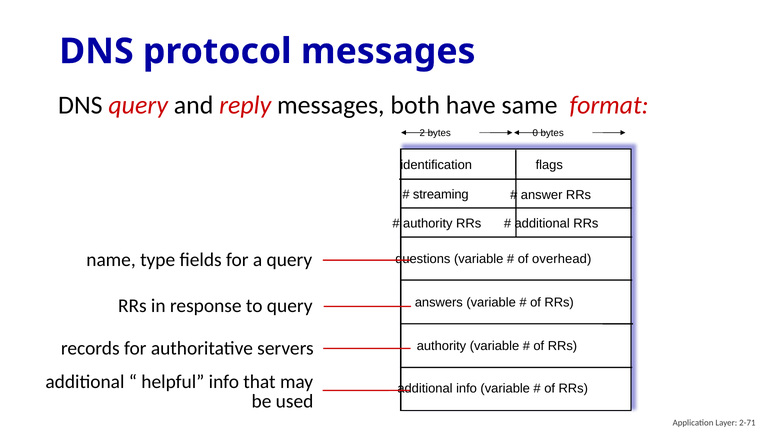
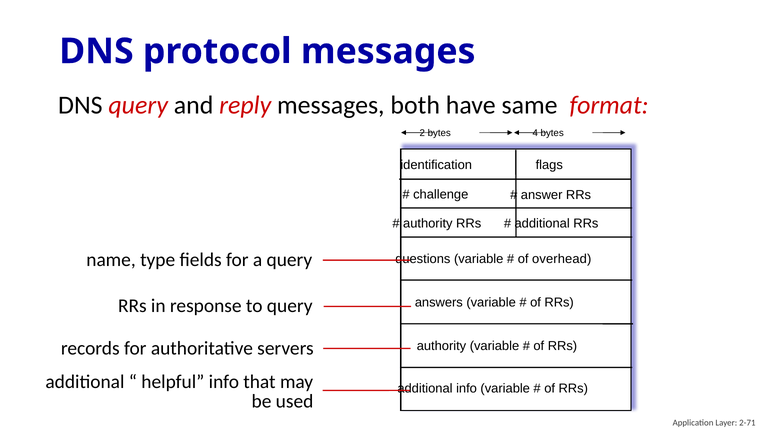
0: 0 -> 4
streaming: streaming -> challenge
